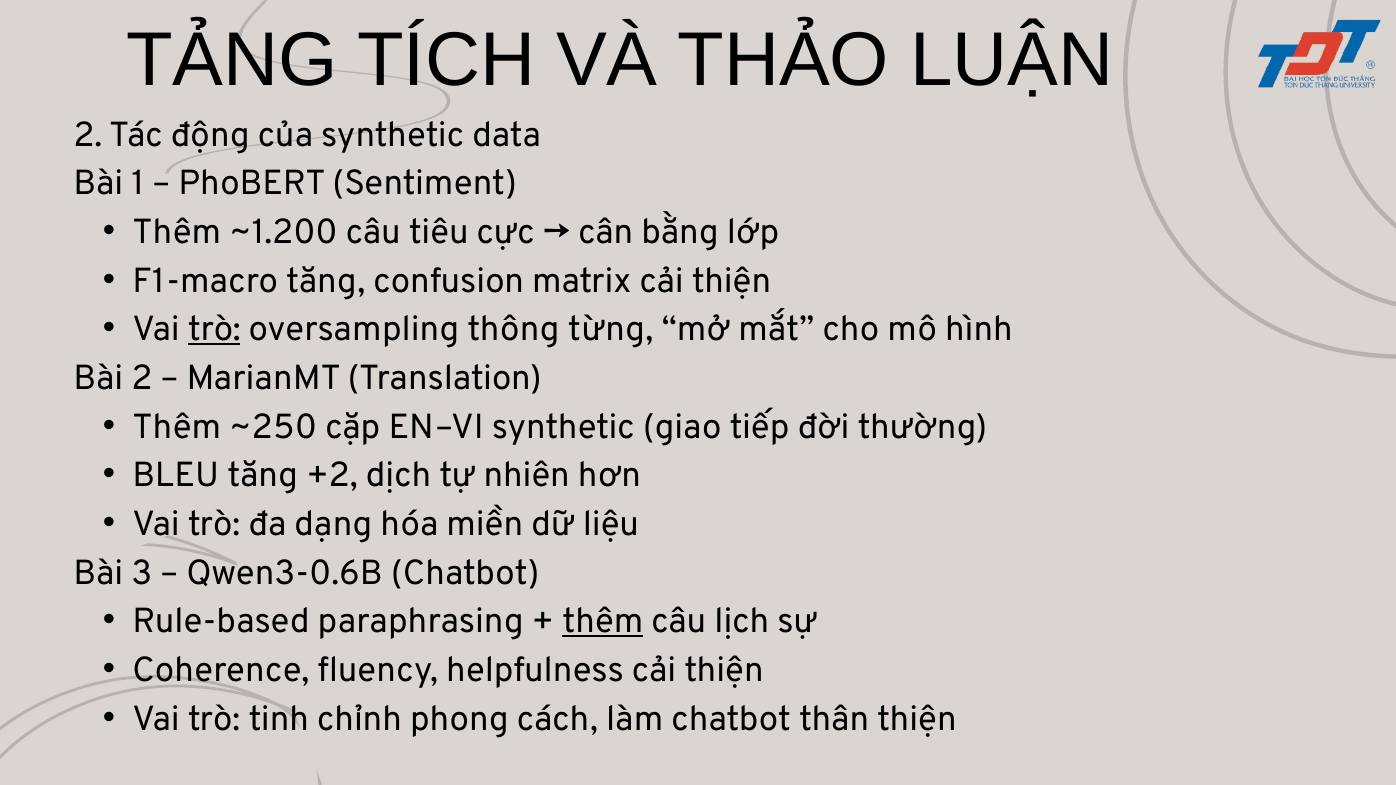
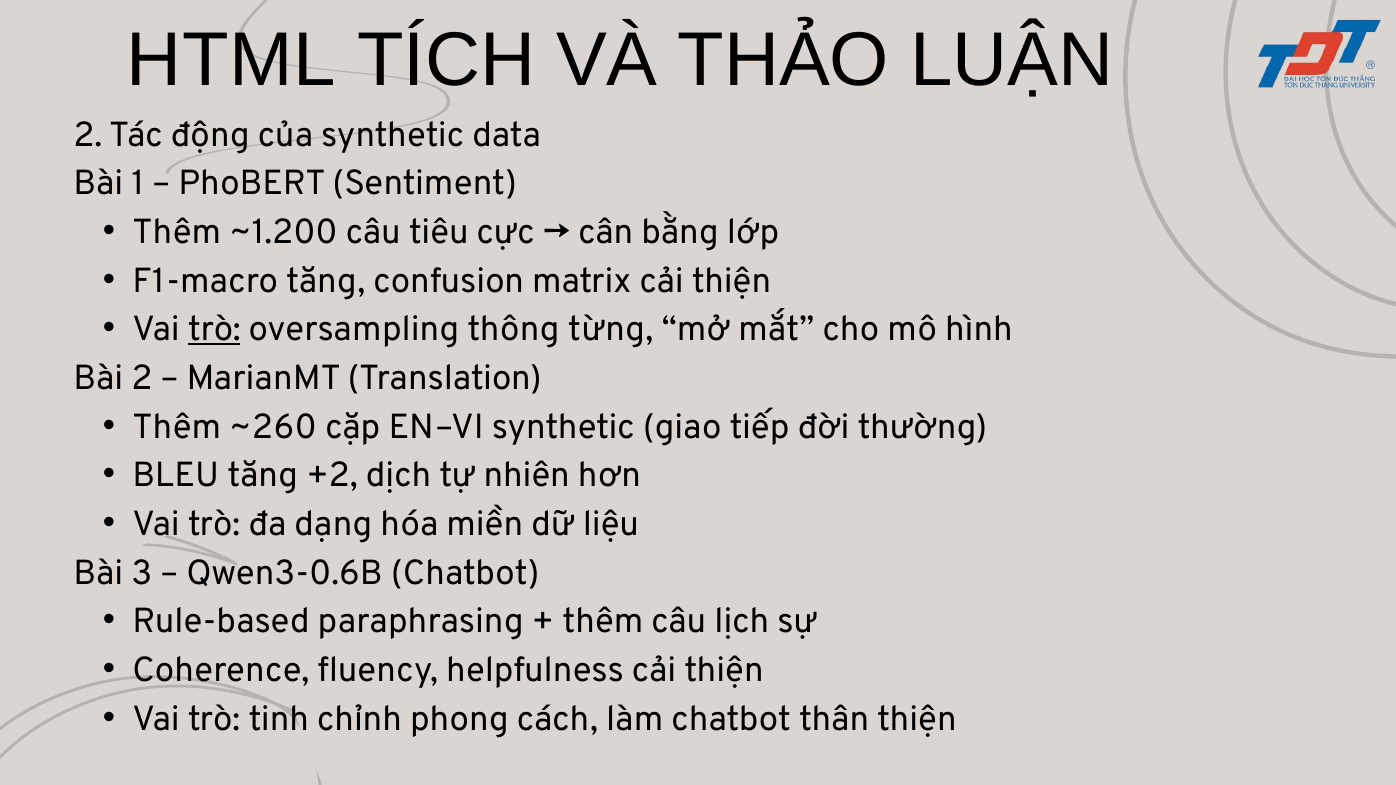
TẢNG: TẢNG -> HTML
~250: ~250 -> ~260
thêm at (603, 622) underline: present -> none
